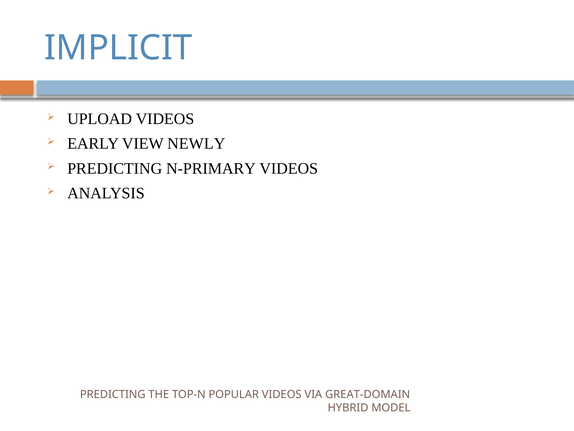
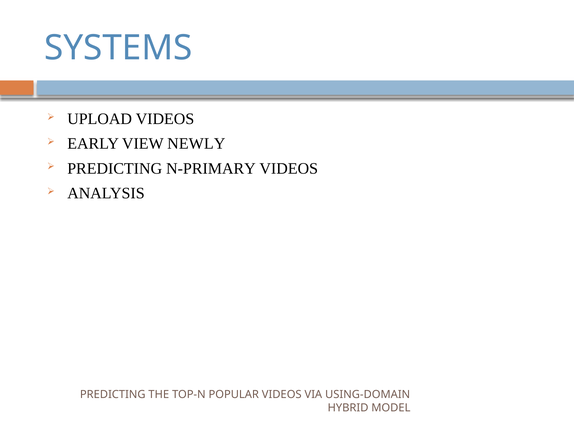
IMPLICIT: IMPLICIT -> SYSTEMS
GREAT-DOMAIN: GREAT-DOMAIN -> USING-DOMAIN
